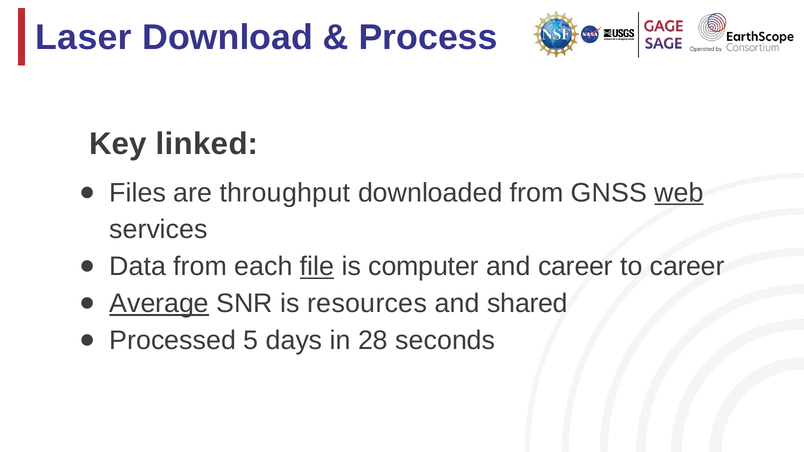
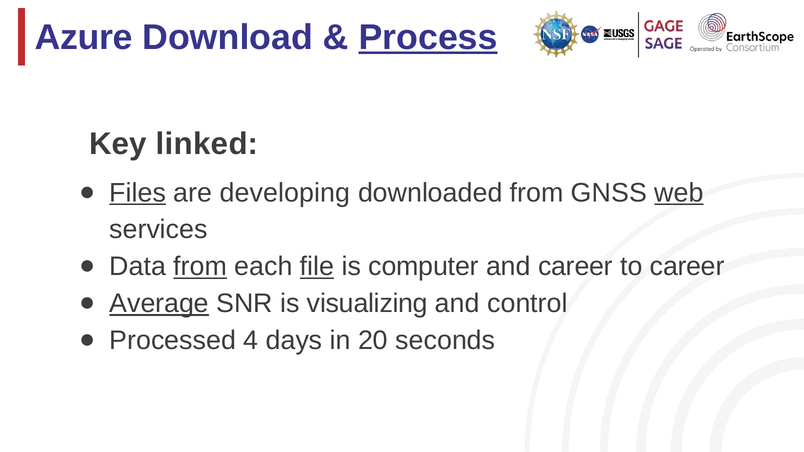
Laser: Laser -> Azure
Process underline: none -> present
Files underline: none -> present
throughput: throughput -> developing
from at (200, 267) underline: none -> present
resources: resources -> visualizing
shared: shared -> control
5: 5 -> 4
28: 28 -> 20
